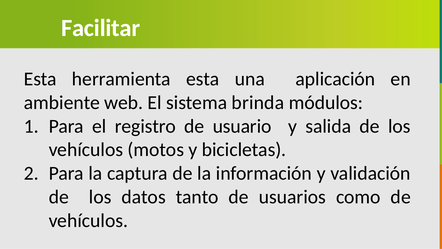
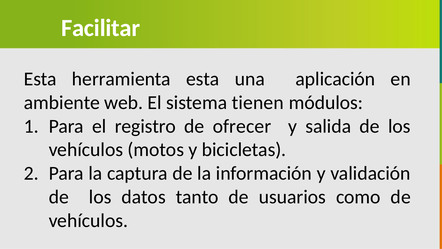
brinda: brinda -> tienen
usuario: usuario -> ofrecer
